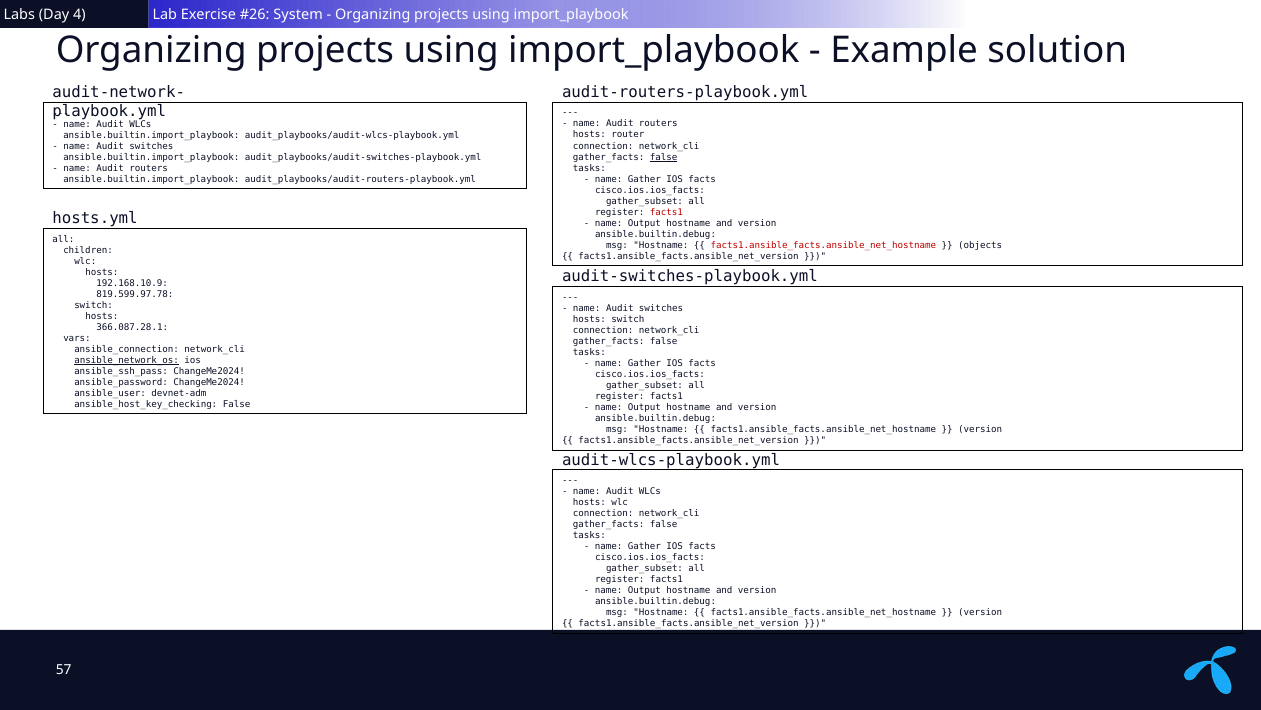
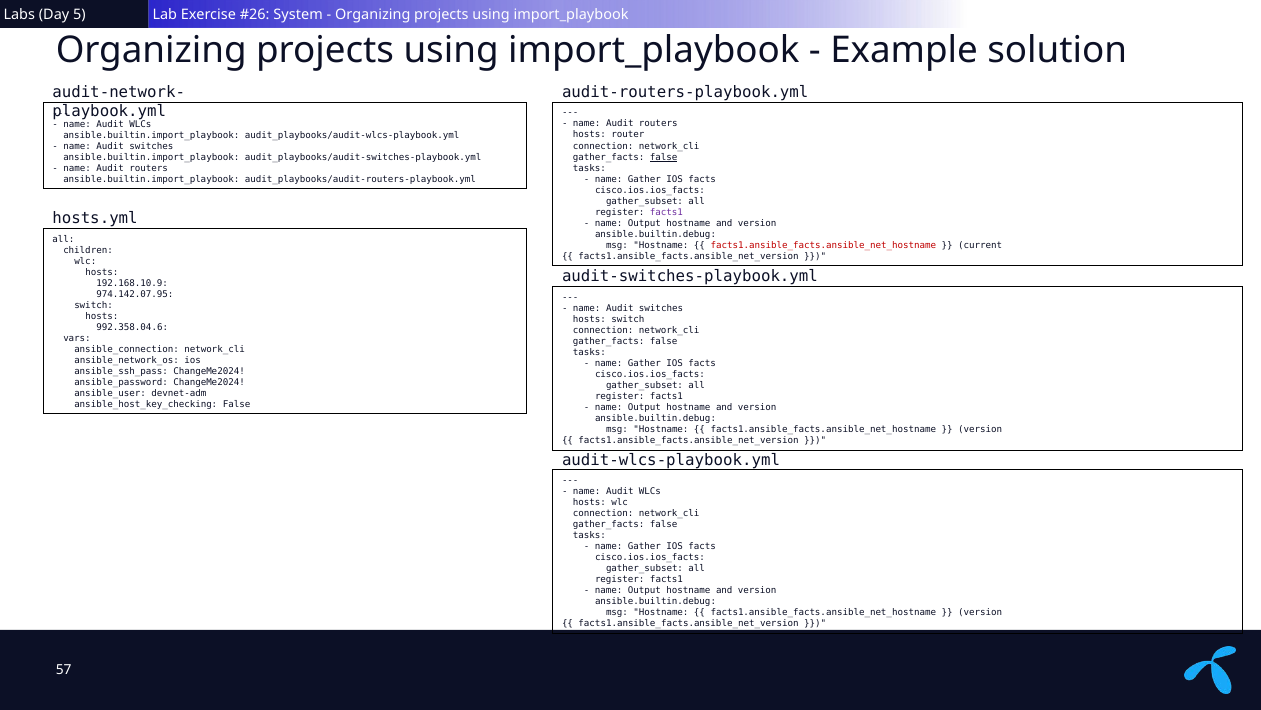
4: 4 -> 5
facts1 at (666, 212) colour: red -> purple
objects: objects -> current
819.599.97.78: 819.599.97.78 -> 974.142.07.95
366.087.28.1: 366.087.28.1 -> 992.358.04.6
ansible_network_os underline: present -> none
